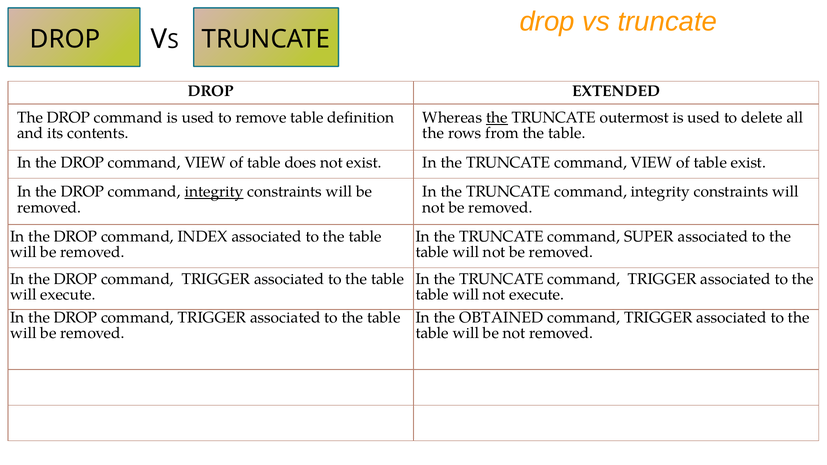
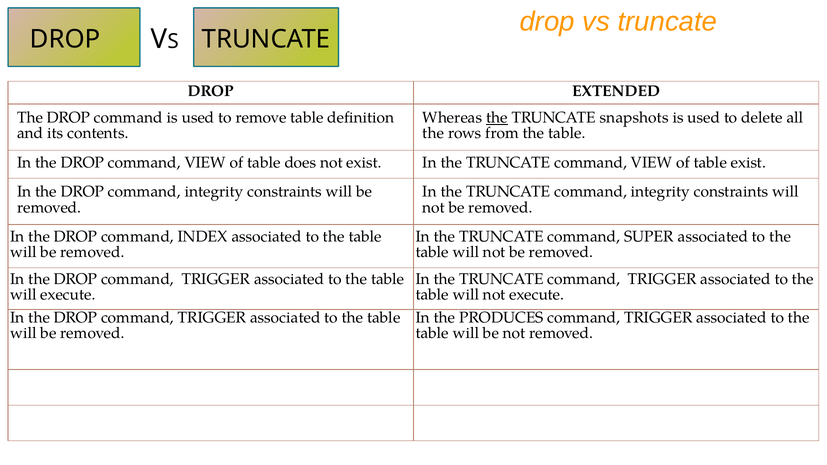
outermost: outermost -> snapshots
integrity at (214, 192) underline: present -> none
OBTAINED: OBTAINED -> PRODUCES
